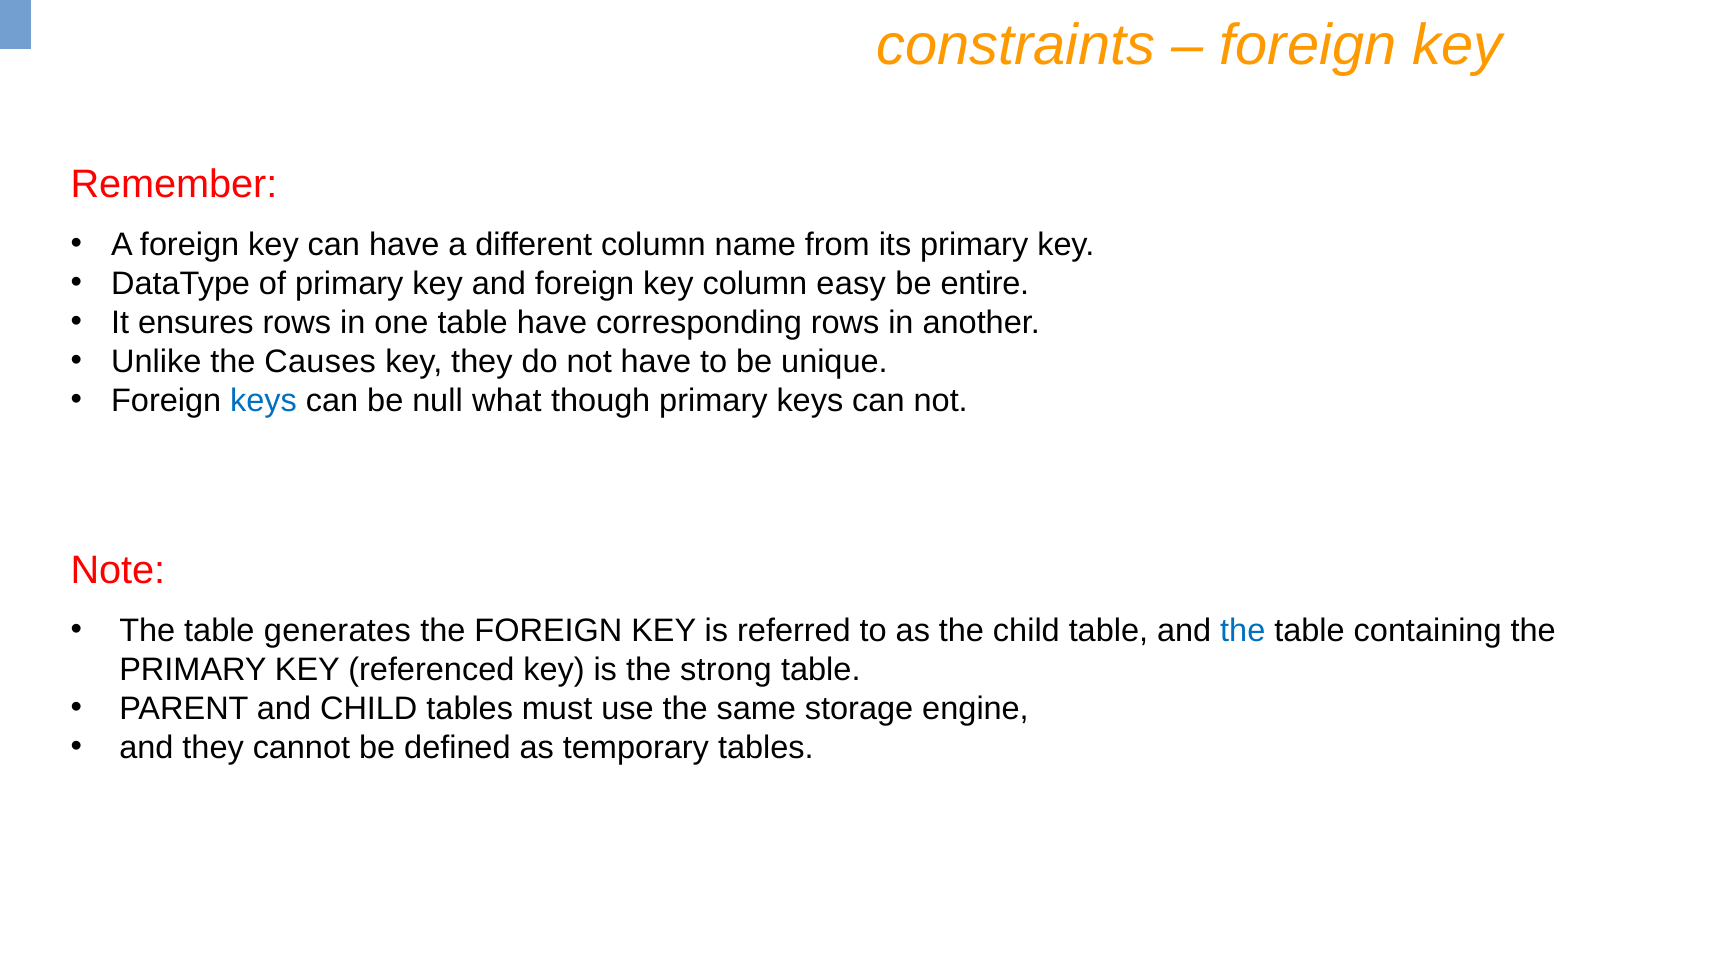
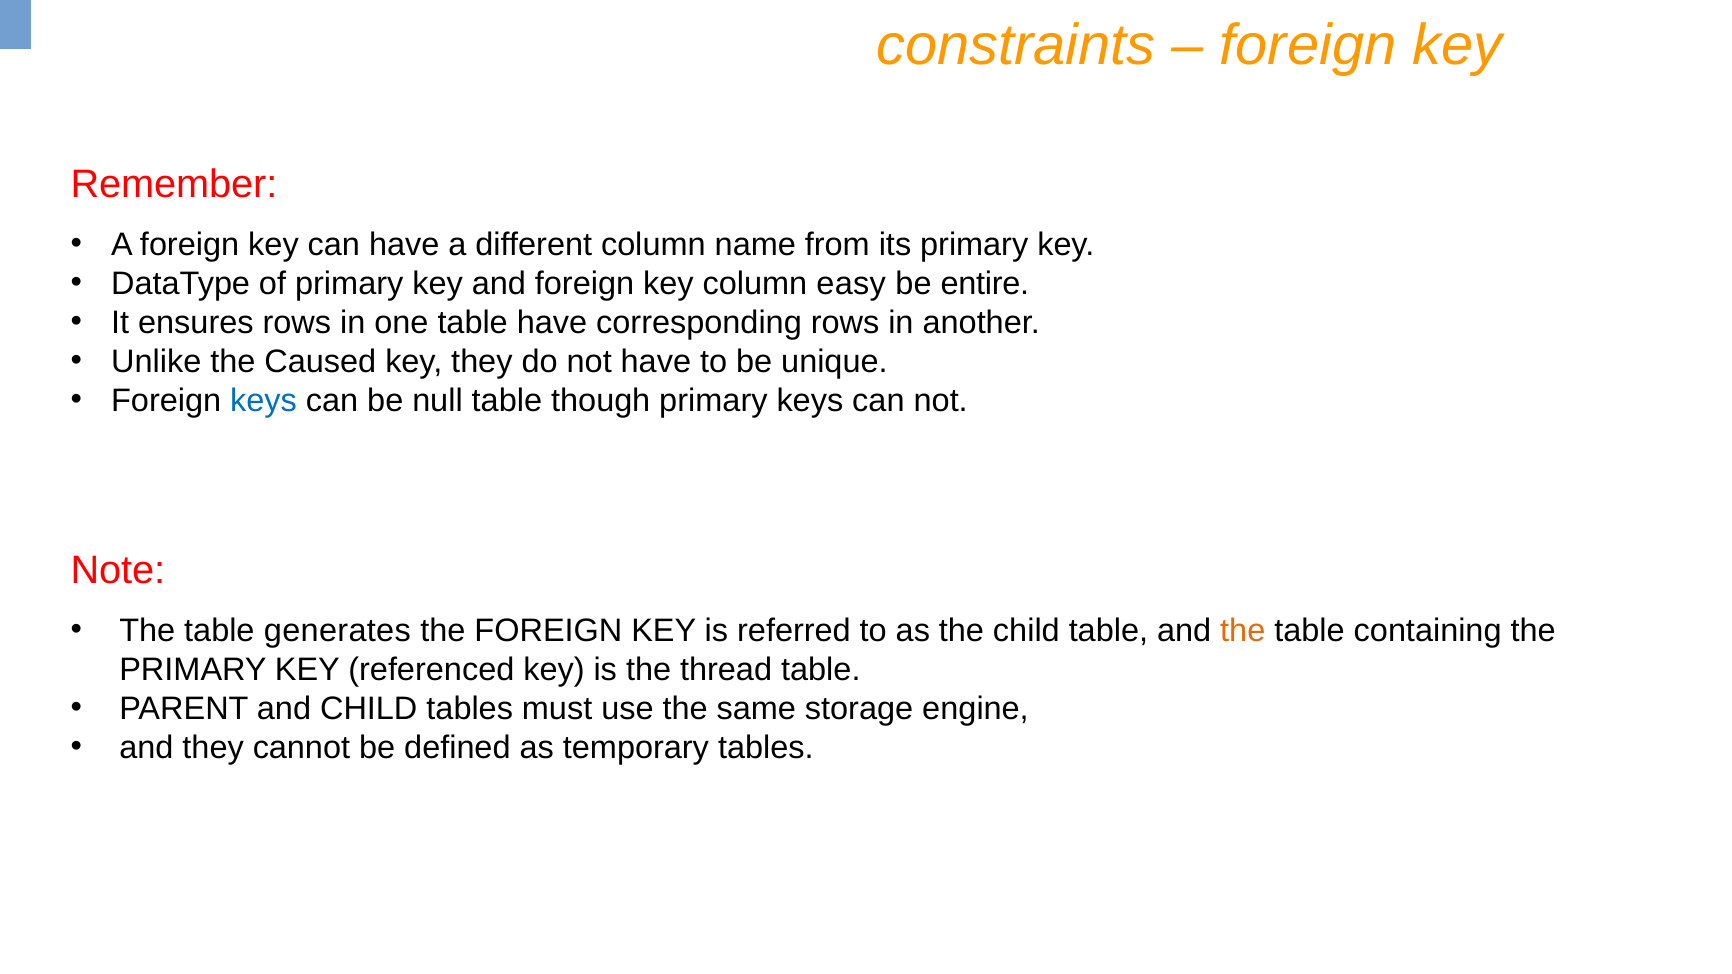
Causes: Causes -> Caused
null what: what -> table
the at (1243, 631) colour: blue -> orange
strong: strong -> thread
